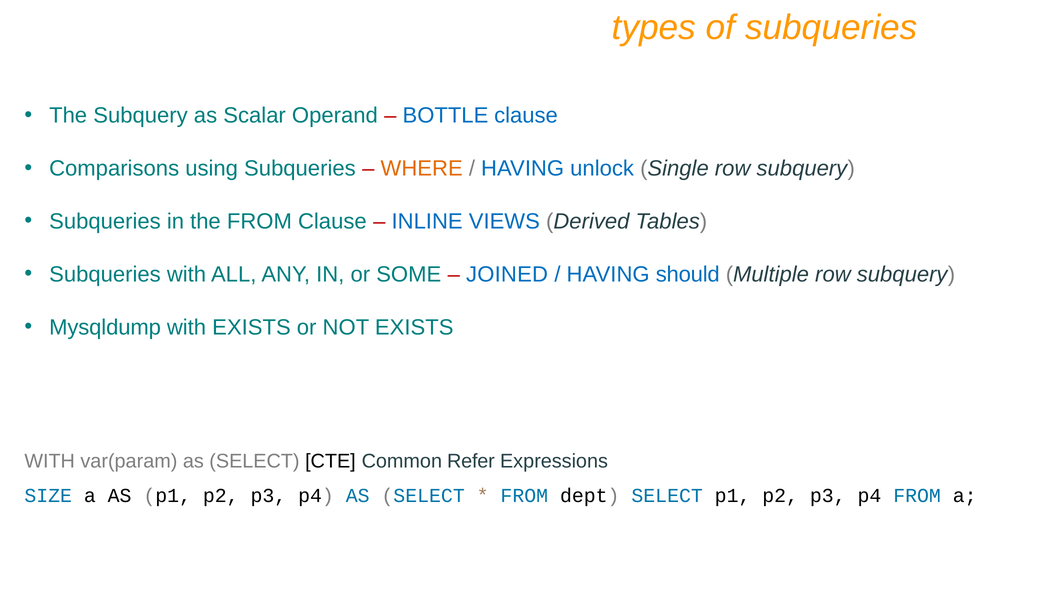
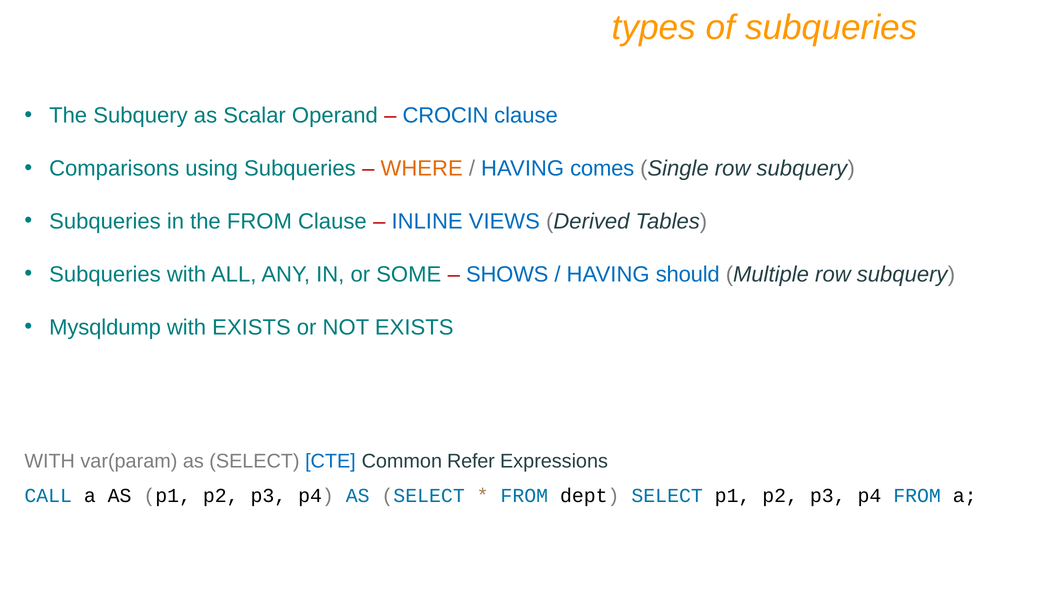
BOTTLE: BOTTLE -> CROCIN
unlock: unlock -> comes
JOINED: JOINED -> SHOWS
CTE colour: black -> blue
SIZE: SIZE -> CALL
